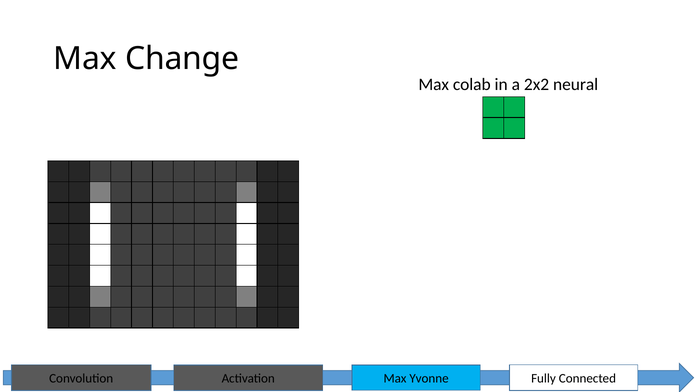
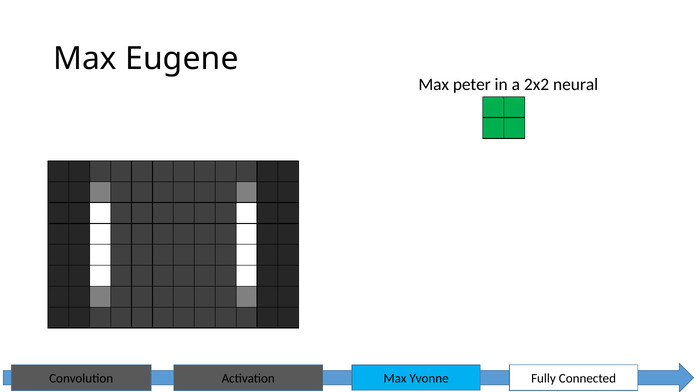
Change: Change -> Eugene
colab: colab -> peter
